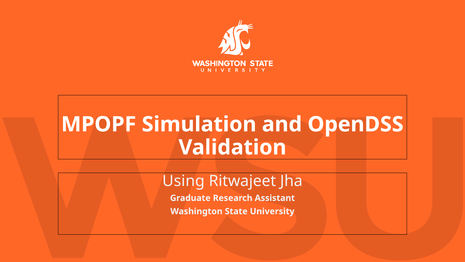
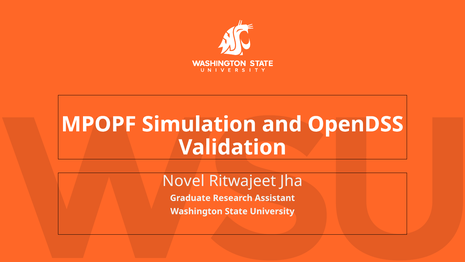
Using: Using -> Novel
